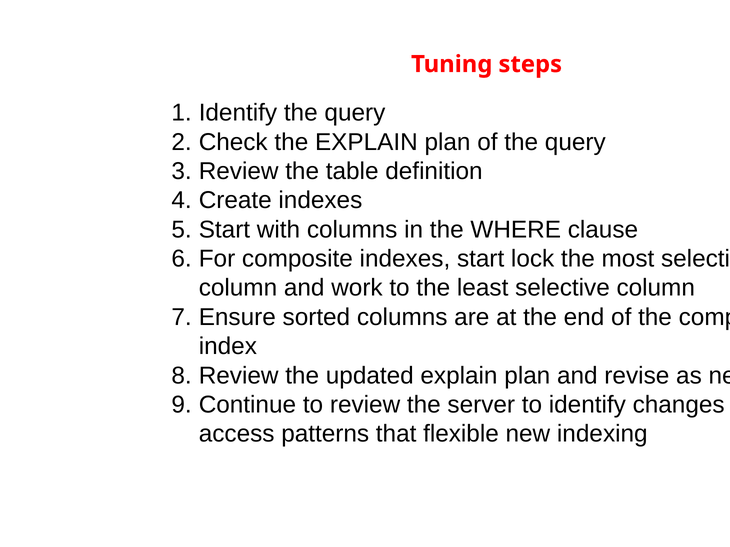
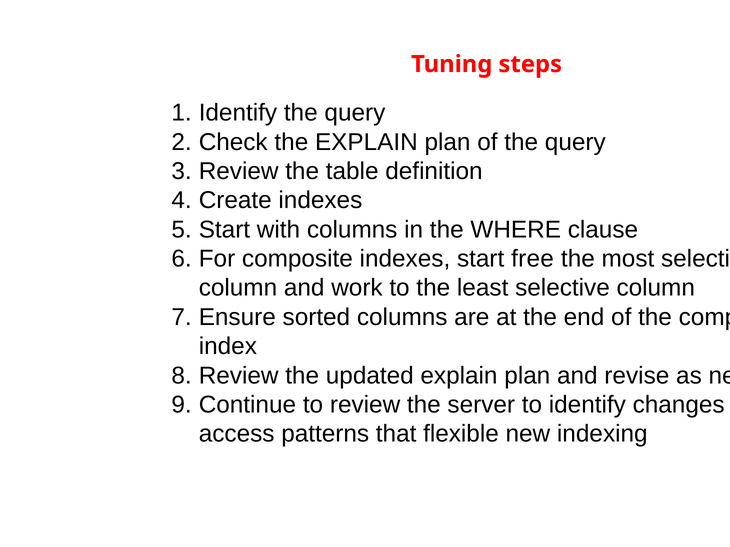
lock: lock -> free
